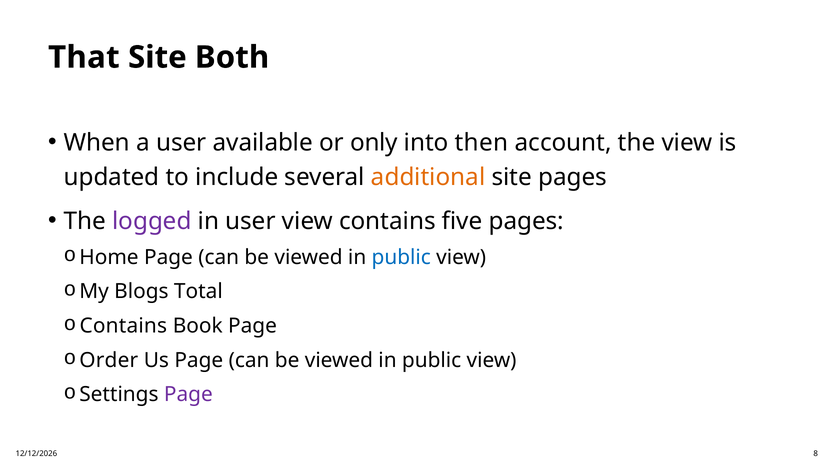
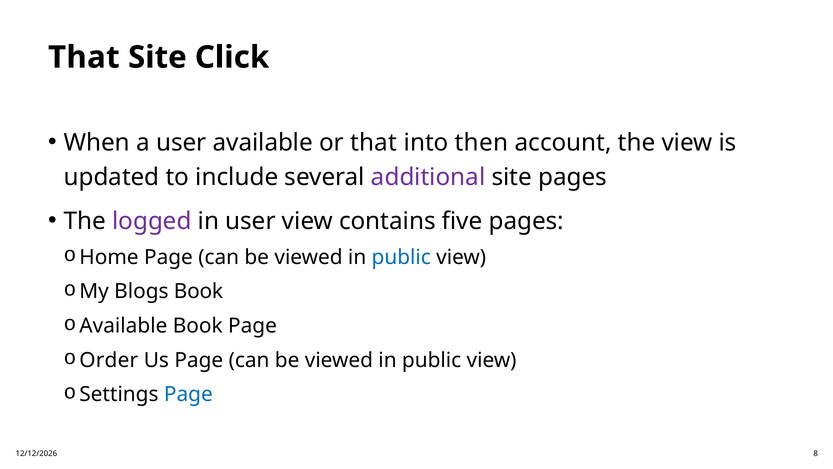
Both: Both -> Click
or only: only -> that
additional colour: orange -> purple
Blogs Total: Total -> Book
Contains at (123, 326): Contains -> Available
Page at (188, 394) colour: purple -> blue
